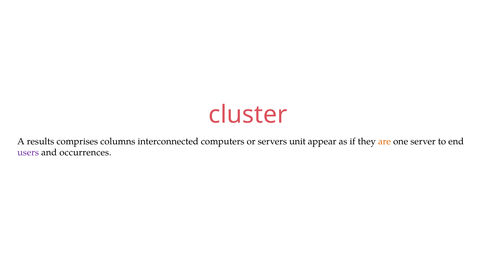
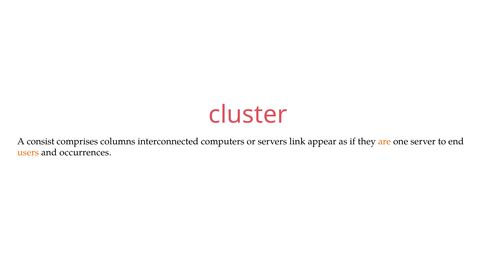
results: results -> consist
unit: unit -> link
users colour: purple -> orange
